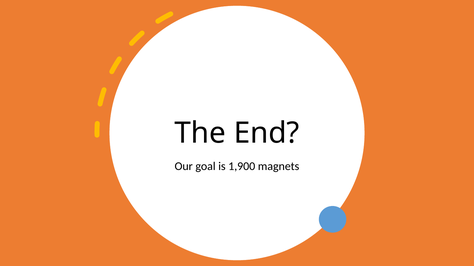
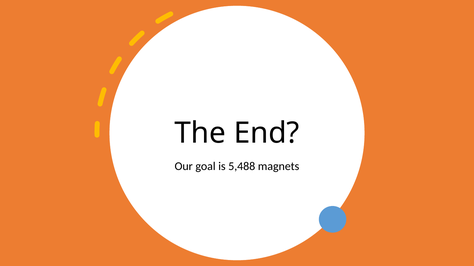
1,900: 1,900 -> 5,488
